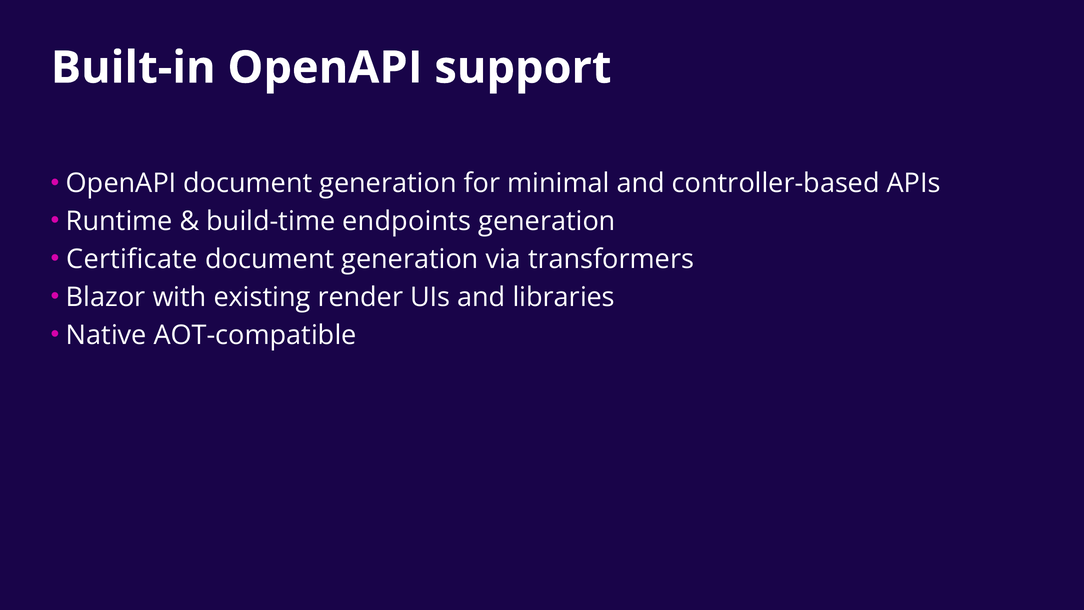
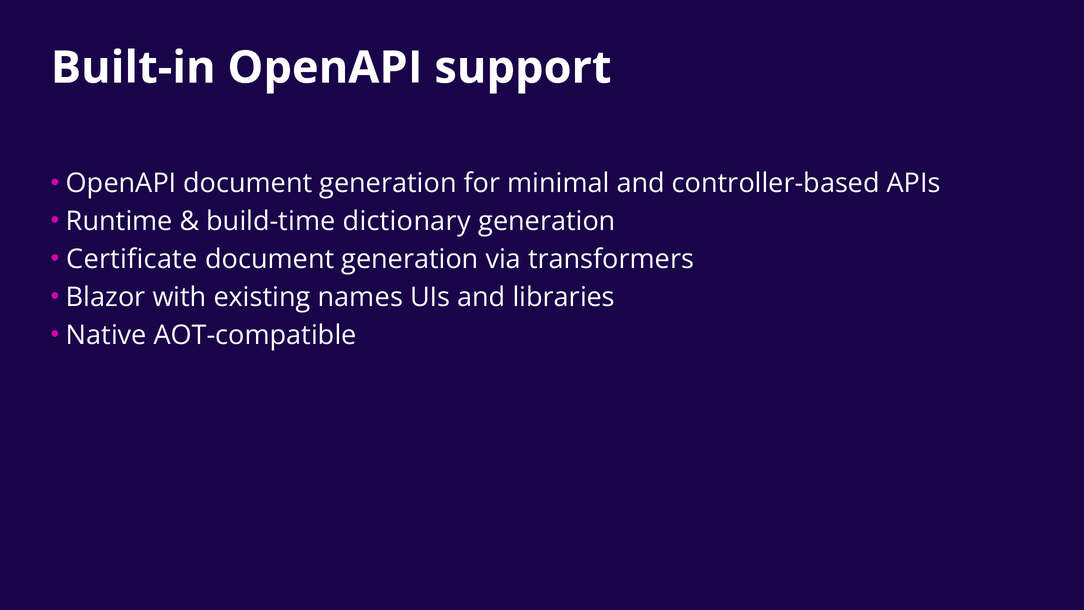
endpoints: endpoints -> dictionary
render: render -> names
